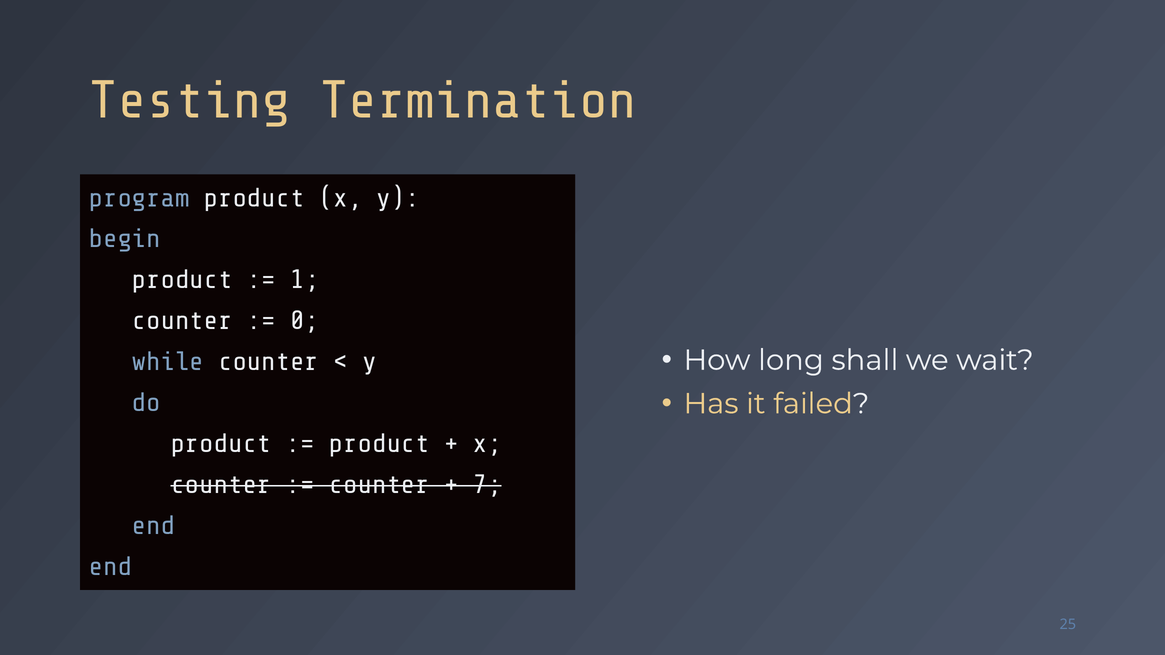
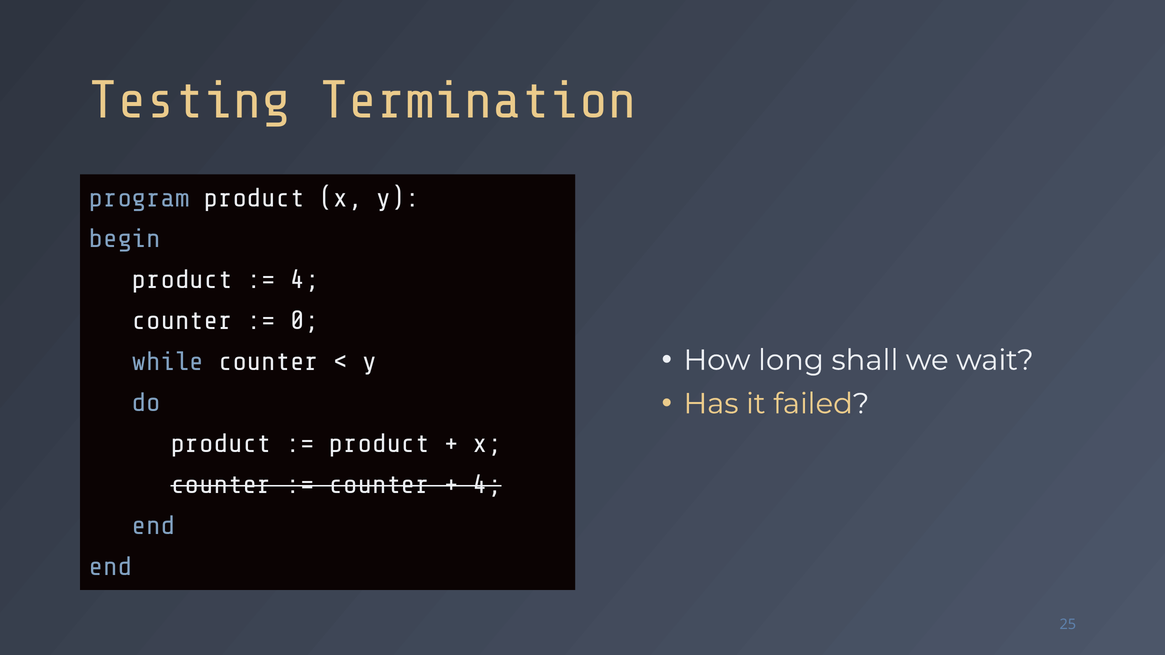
1 at (305, 280): 1 -> 4
7 at (487, 485): 7 -> 4
